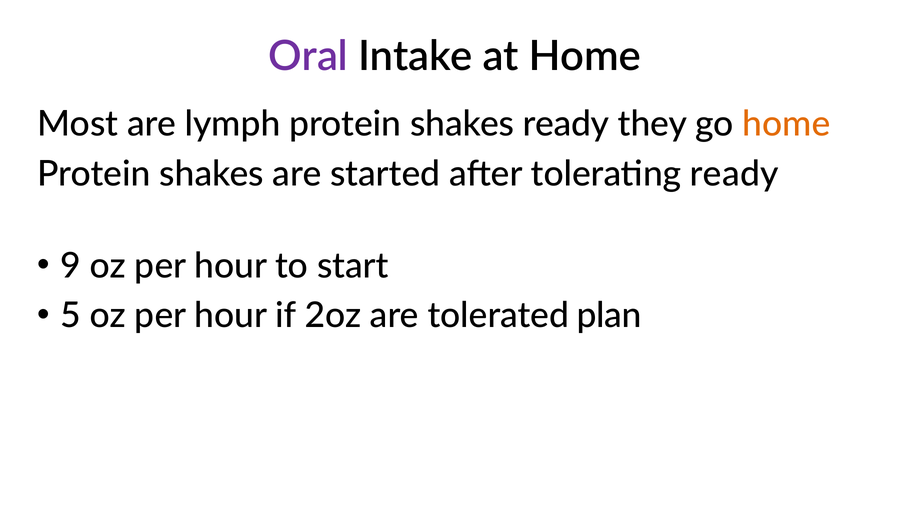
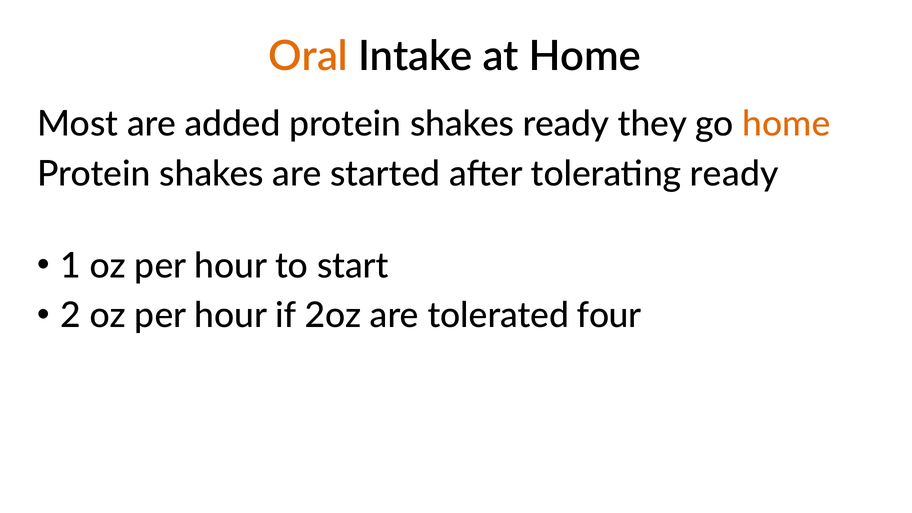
Oral colour: purple -> orange
lymph: lymph -> added
9: 9 -> 1
5: 5 -> 2
plan: plan -> four
